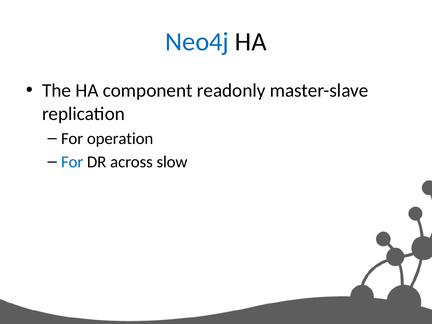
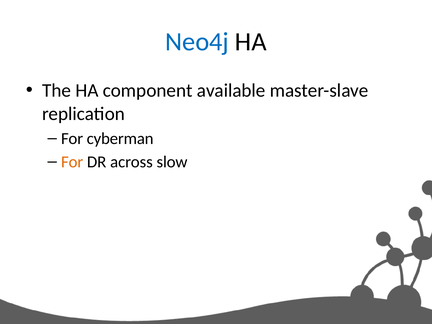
readonly: readonly -> available
operation: operation -> cyberman
For at (72, 162) colour: blue -> orange
